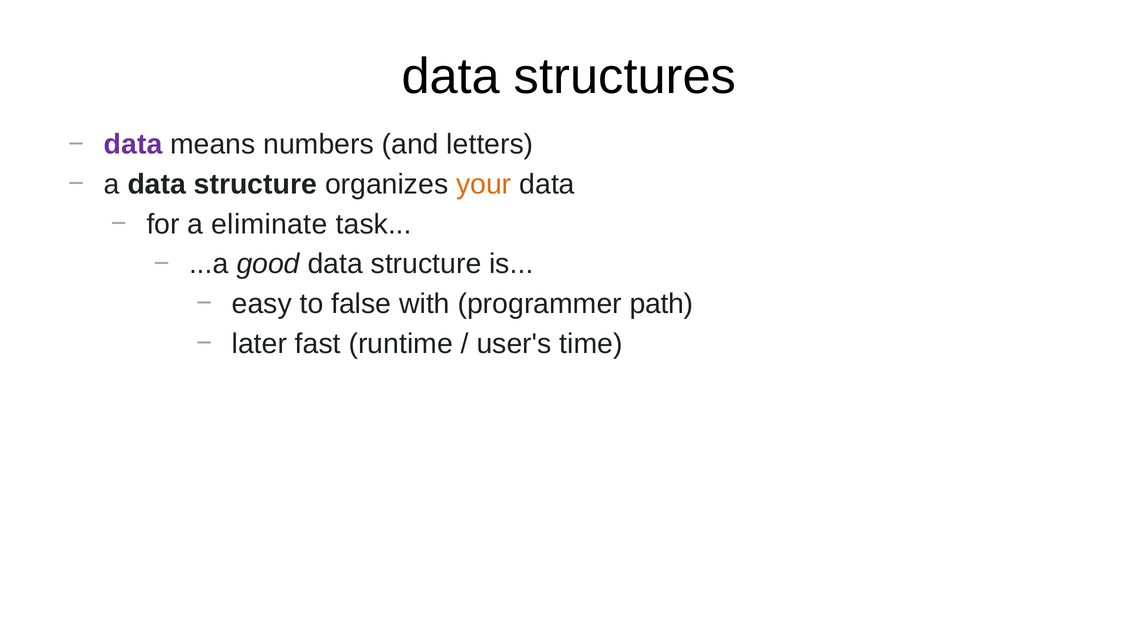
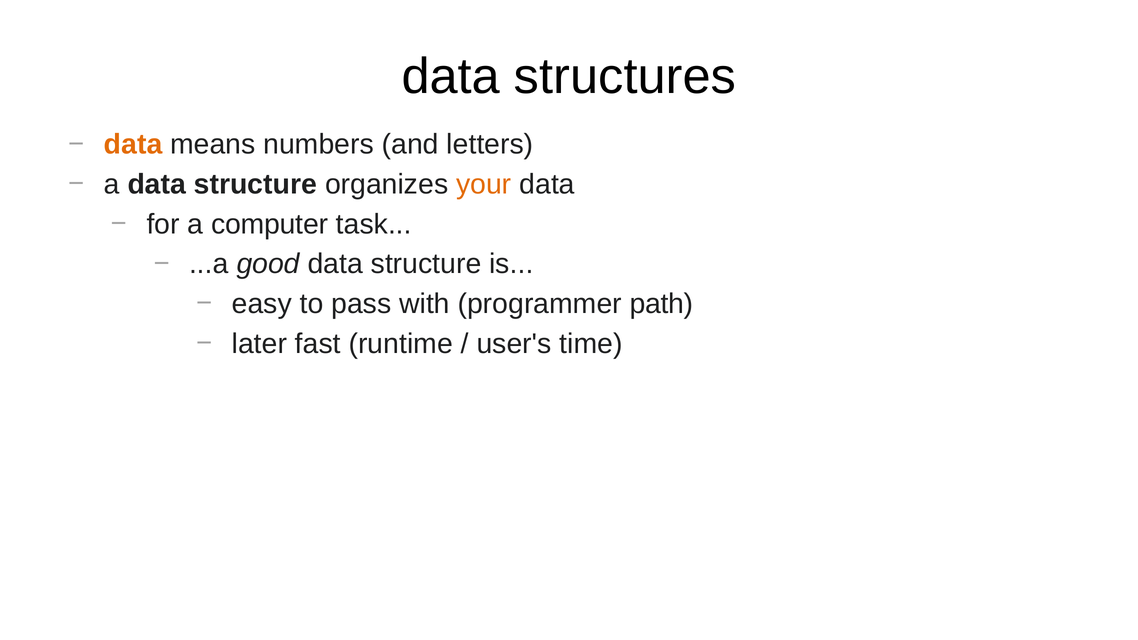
data at (133, 145) colour: purple -> orange
eliminate: eliminate -> computer
false: false -> pass
